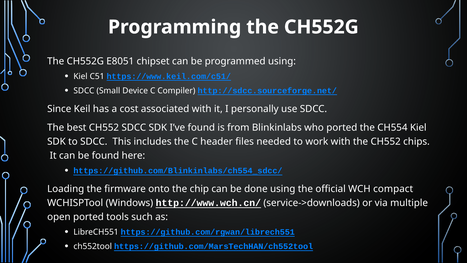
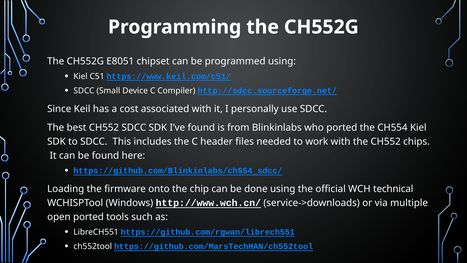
compact: compact -> technical
